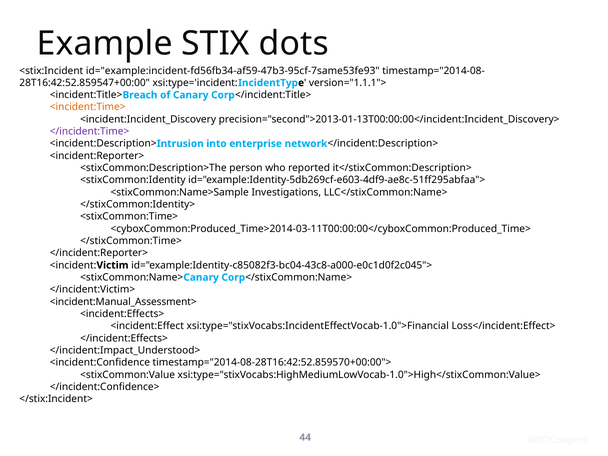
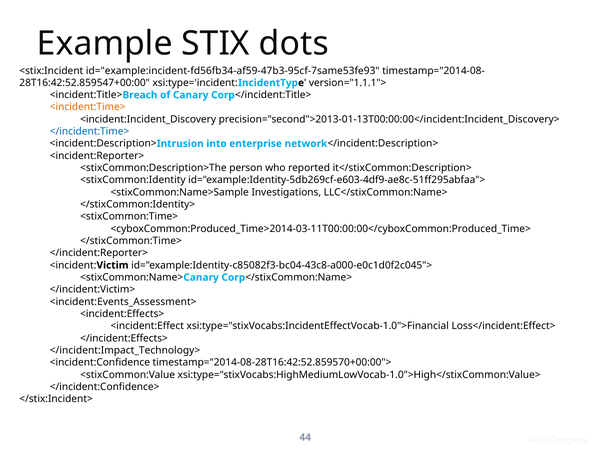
</incident:Time> colour: purple -> blue
<incident:Manual_Assessment>: <incident:Manual_Assessment> -> <incident:Events_Assessment>
</incident:Impact_Understood>: </incident:Impact_Understood> -> </incident:Impact_Technology>
